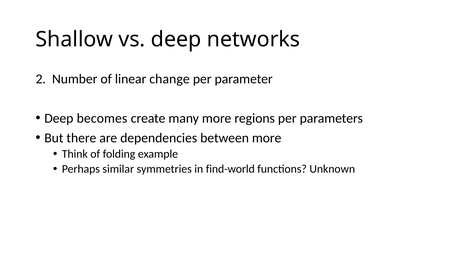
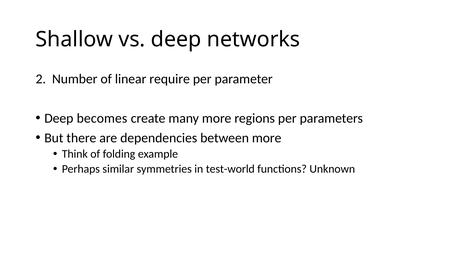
change: change -> require
find-world: find-world -> test-world
